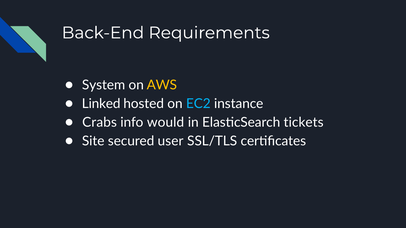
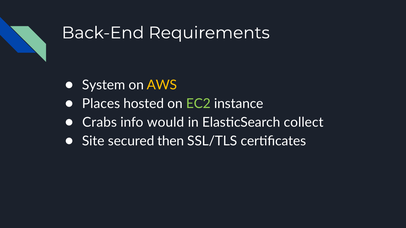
Linked: Linked -> Places
EC2 colour: light blue -> light green
tickets: tickets -> collect
user: user -> then
